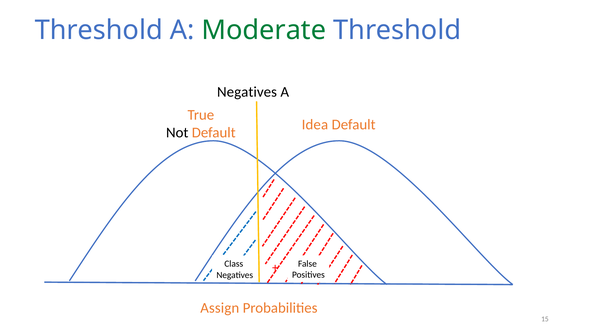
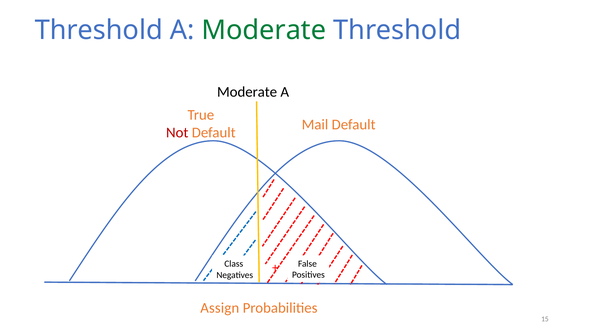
Negatives at (247, 92): Negatives -> Moderate
Idea: Idea -> Mail
Not colour: black -> red
